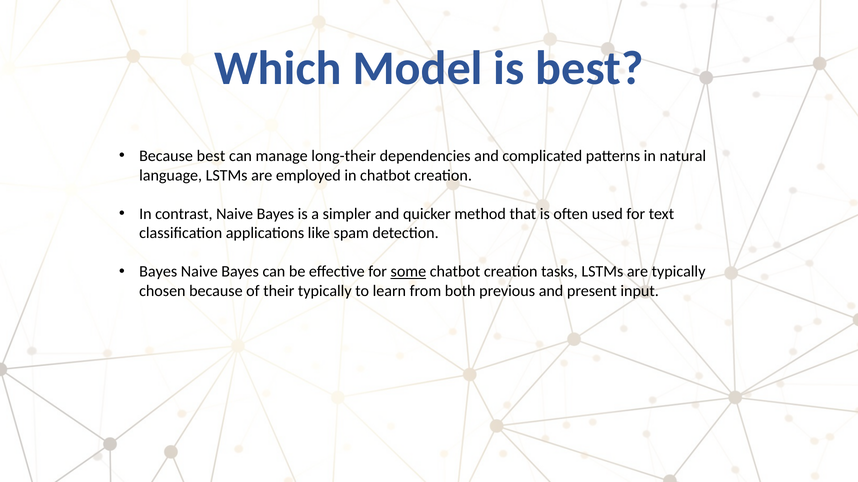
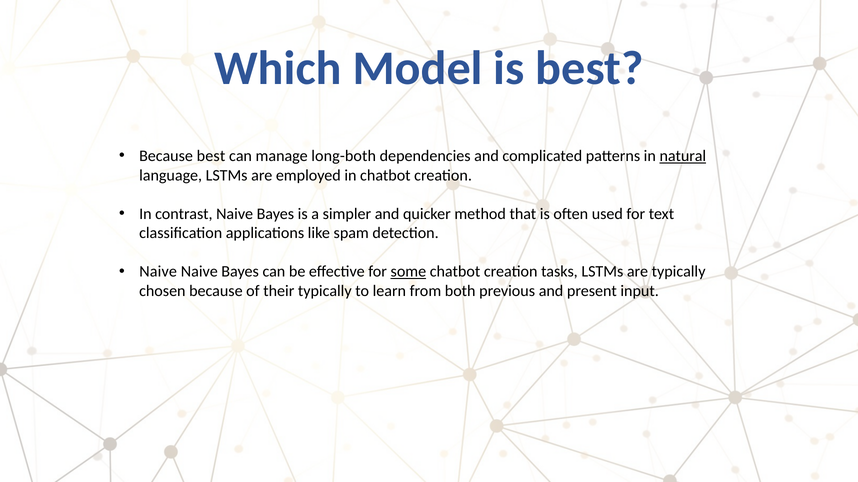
long-their: long-their -> long-both
natural underline: none -> present
Bayes at (158, 272): Bayes -> Naive
